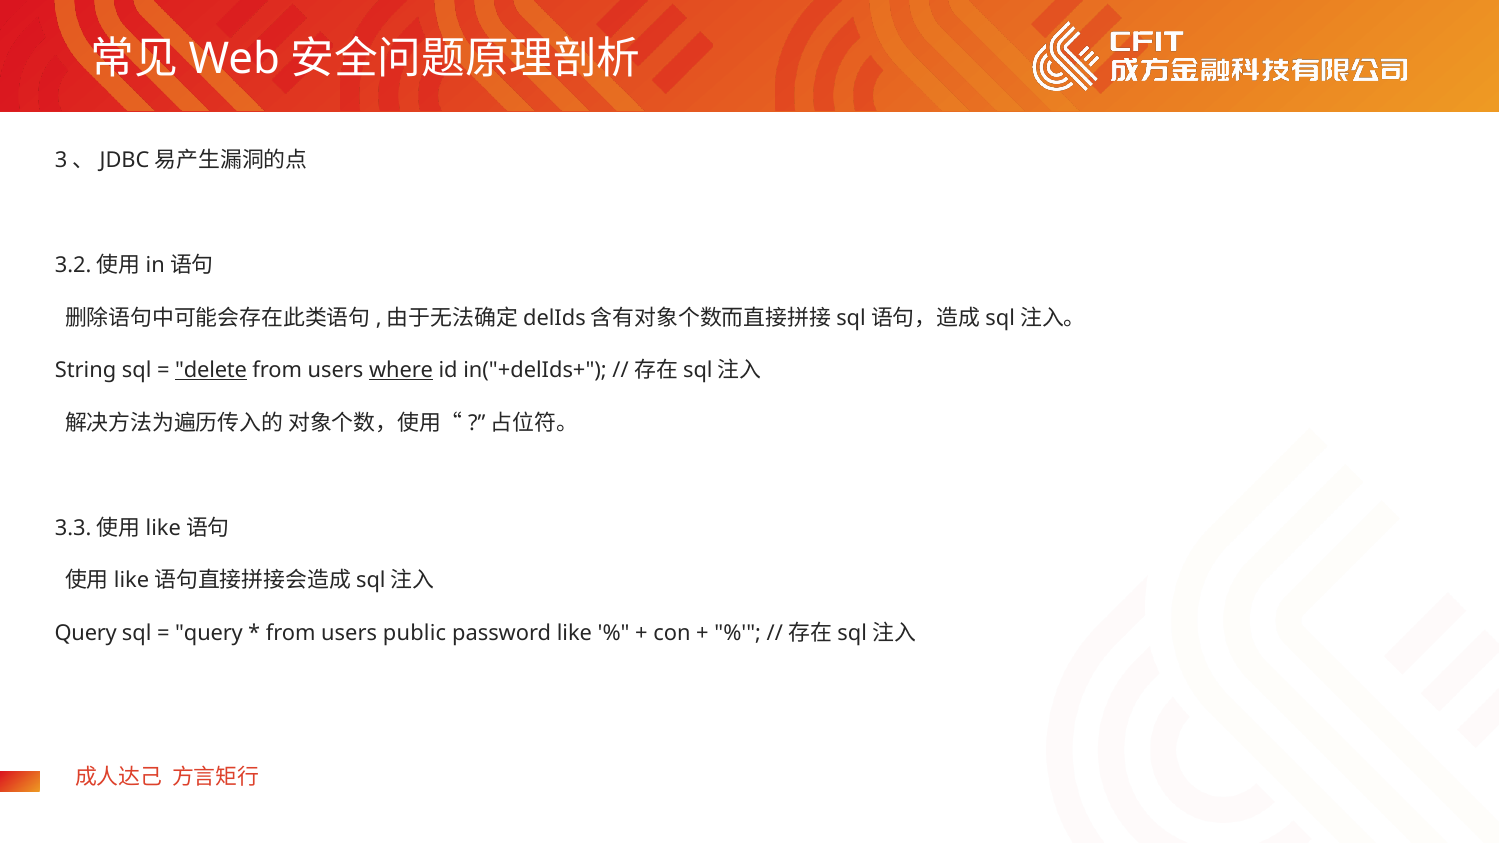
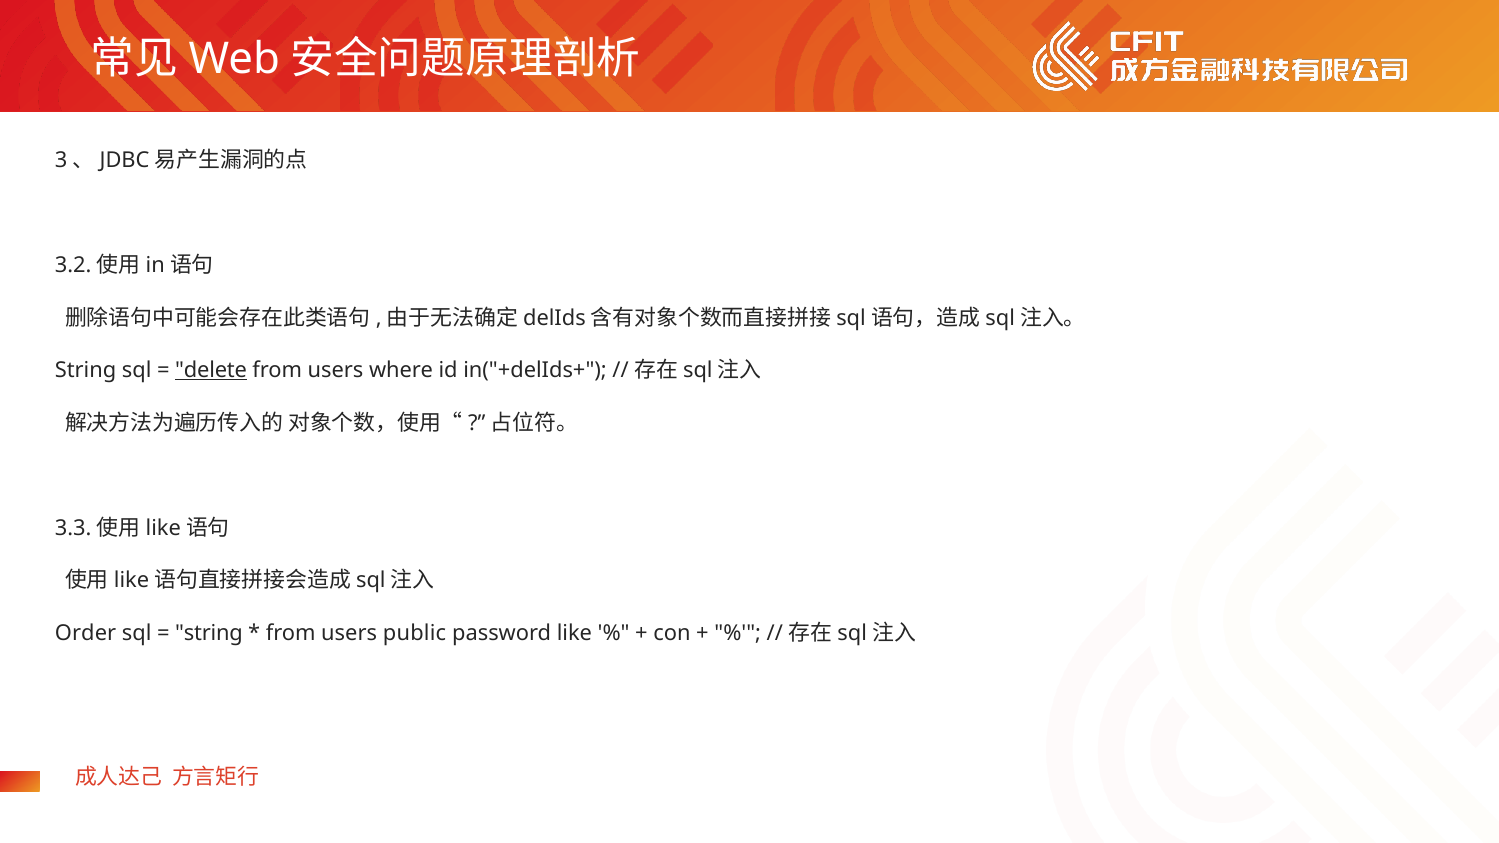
where underline: present -> none
Query at (86, 633): Query -> Order
query at (209, 633): query -> string
